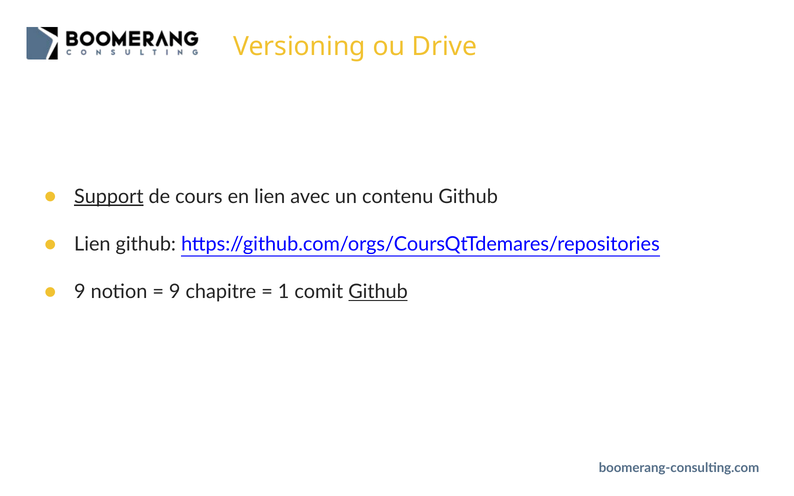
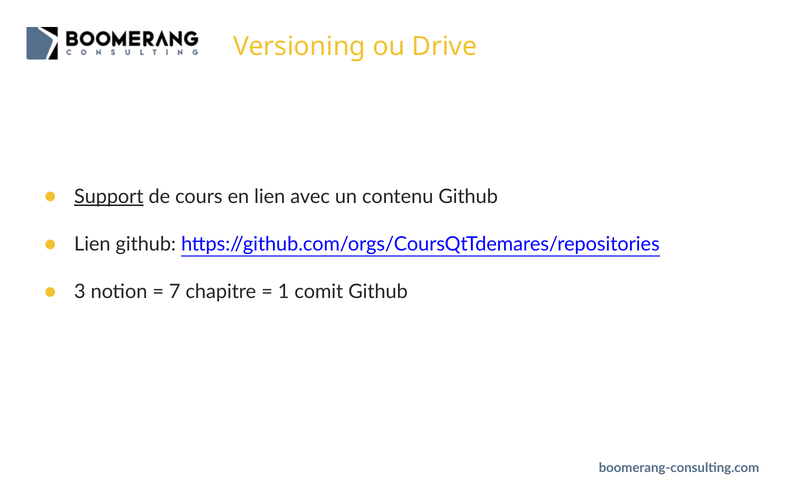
9 at (80, 292): 9 -> 3
9 at (175, 292): 9 -> 7
Github at (378, 292) underline: present -> none
